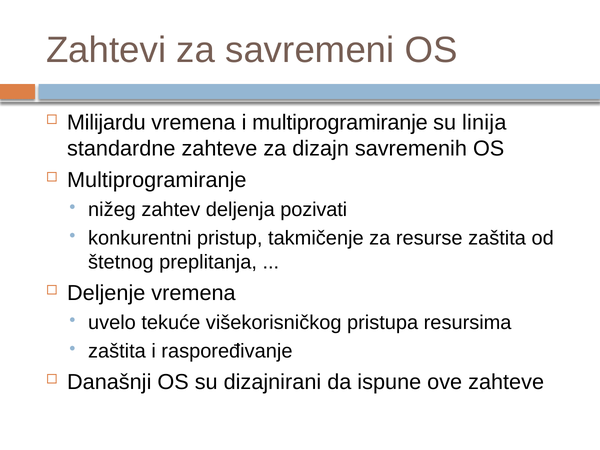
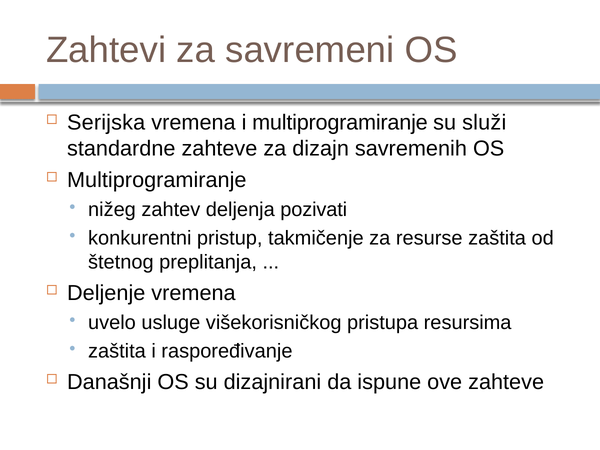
Milijardu: Milijardu -> Serijska
linija: linija -> služi
tekuće: tekuće -> usluge
